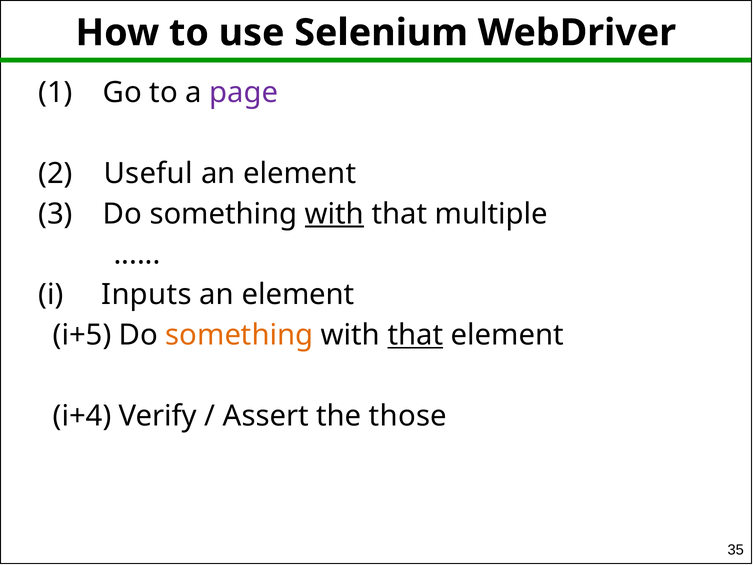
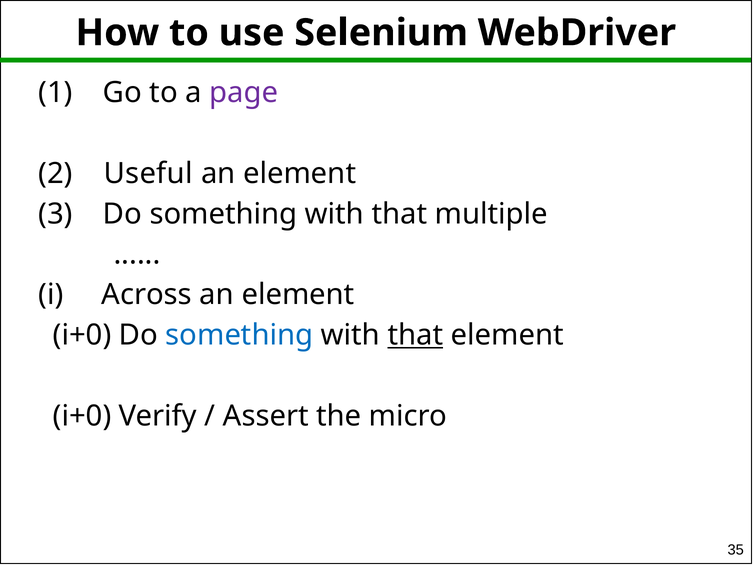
with at (334, 214) underline: present -> none
Inputs: Inputs -> Across
i+5 at (82, 335): i+5 -> i+0
something at (239, 335) colour: orange -> blue
i+4 at (82, 416): i+4 -> i+0
those: those -> micro
